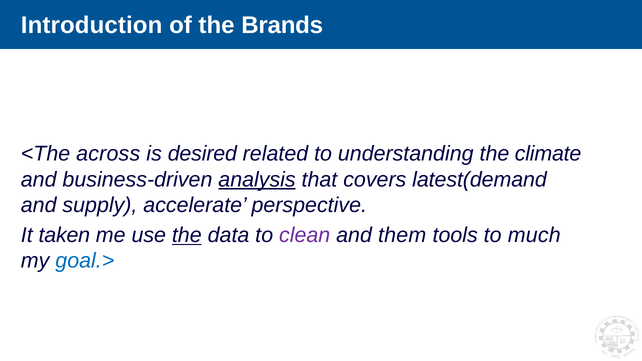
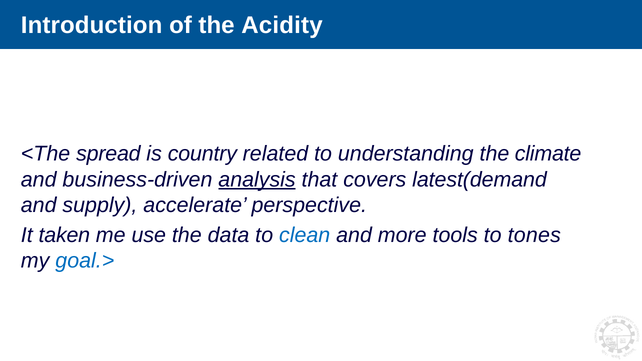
Brands: Brands -> Acidity
across: across -> spread
desired: desired -> country
the at (187, 235) underline: present -> none
clean colour: purple -> blue
them: them -> more
much: much -> tones
